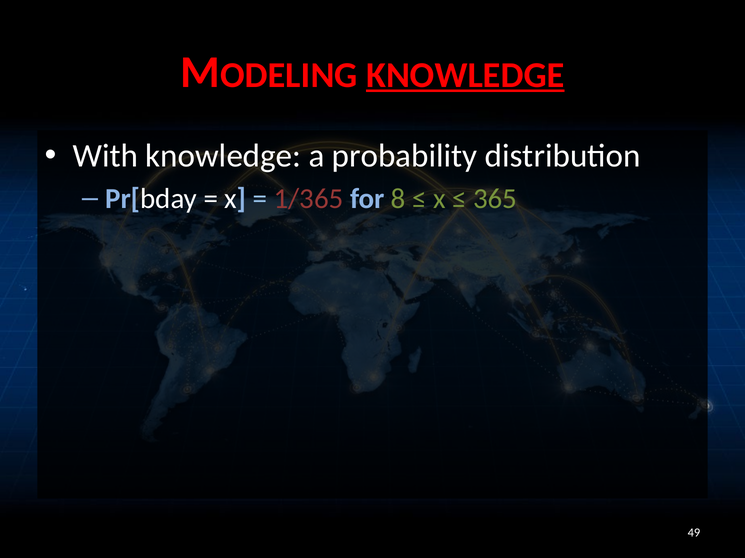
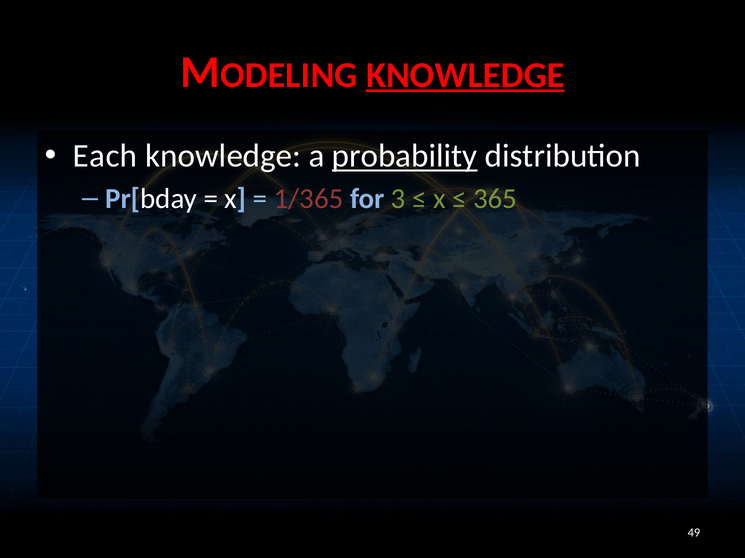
With: With -> Each
probability underline: none -> present
8: 8 -> 3
